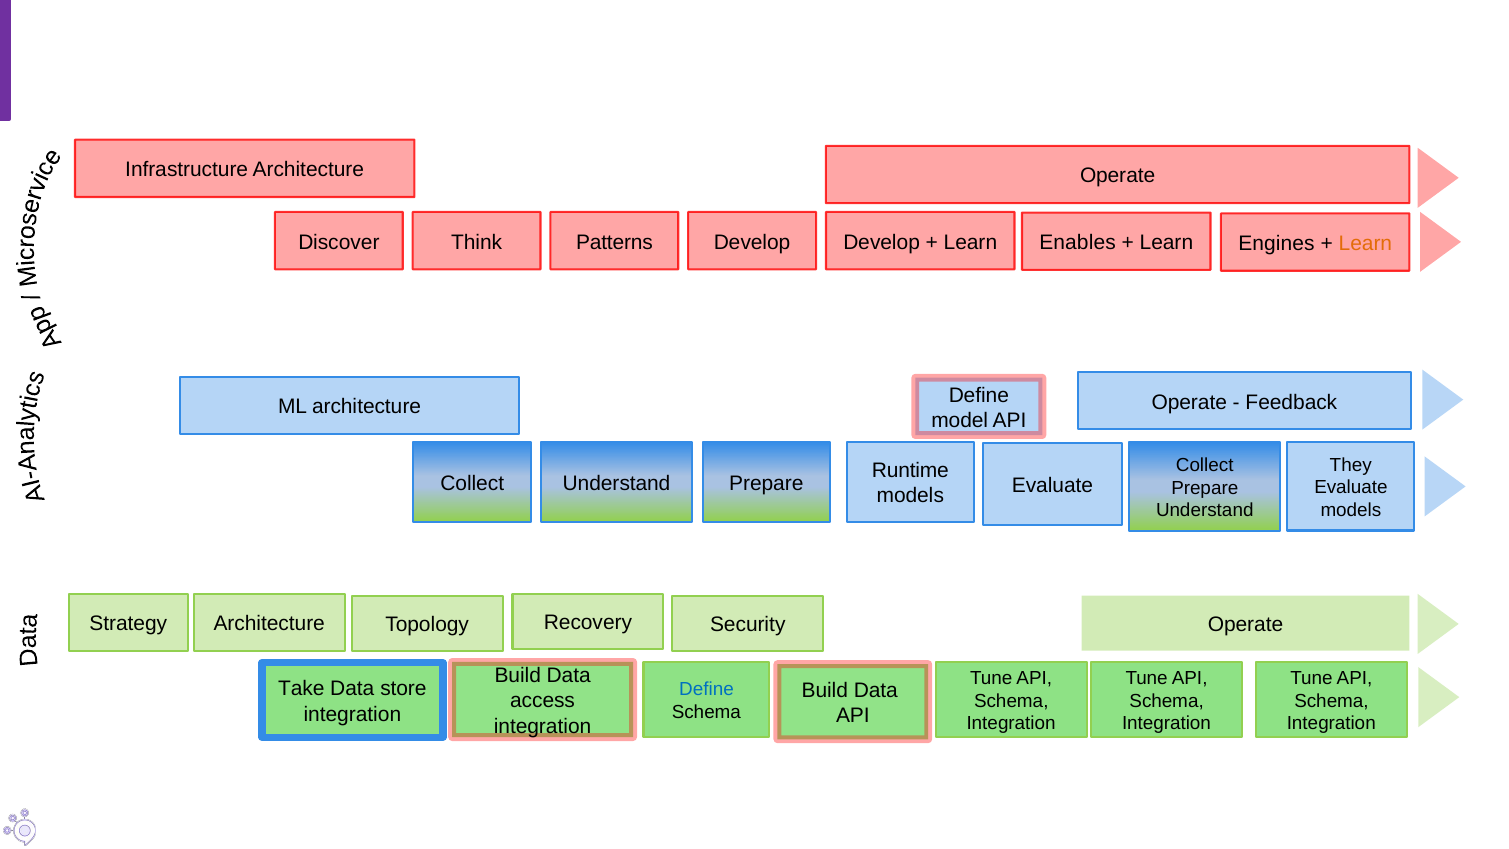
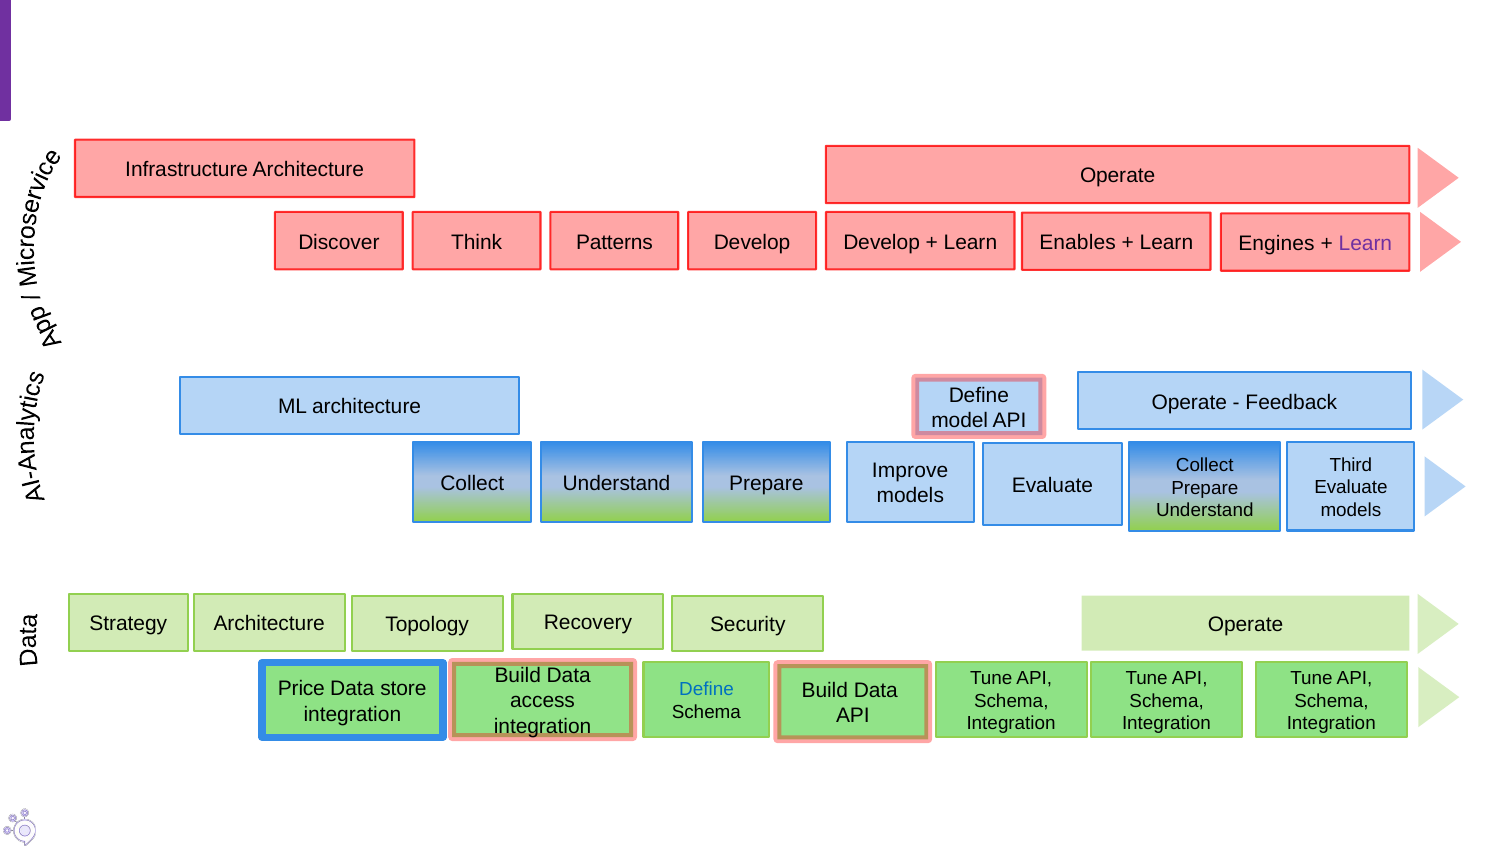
Learn at (1365, 244) colour: orange -> purple
They: They -> Third
Runtime: Runtime -> Improve
Take: Take -> Price
